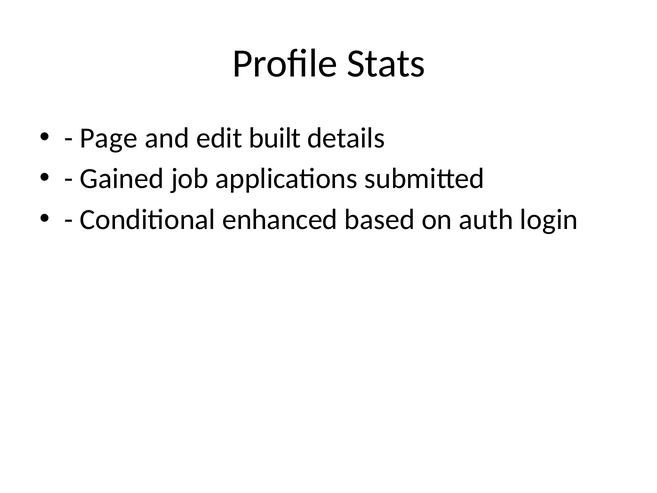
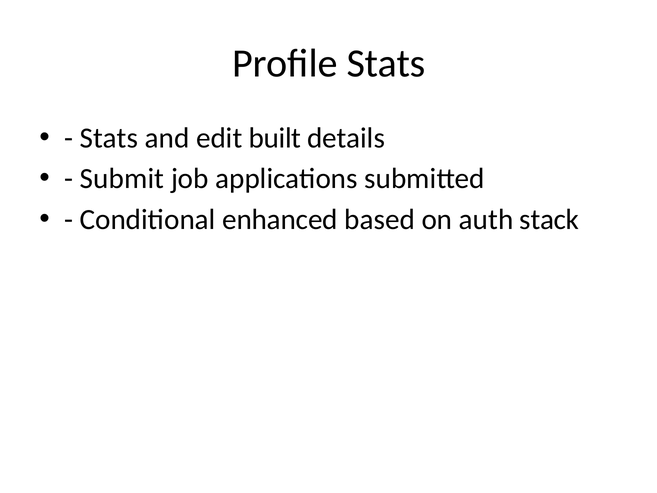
Page at (109, 138): Page -> Stats
Gained: Gained -> Submit
login: login -> stack
